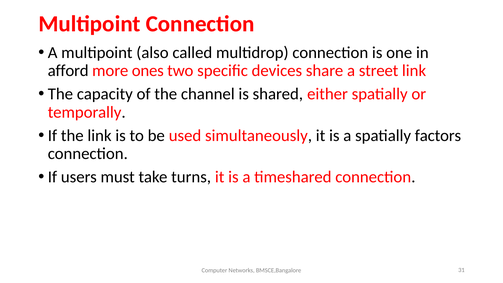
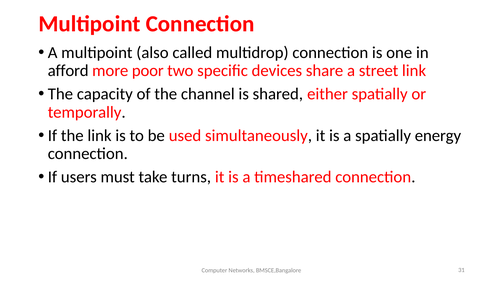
ones: ones -> poor
factors: factors -> energy
